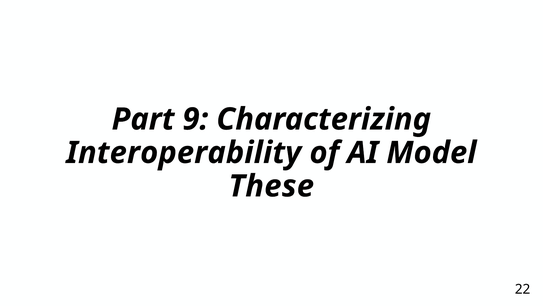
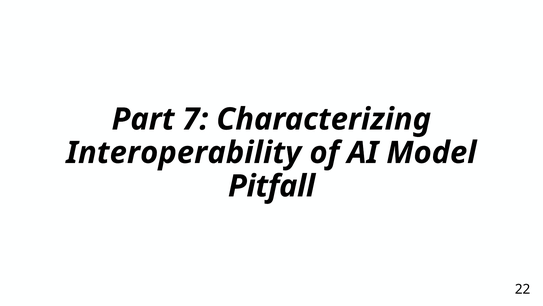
9: 9 -> 7
These: These -> Pitfall
